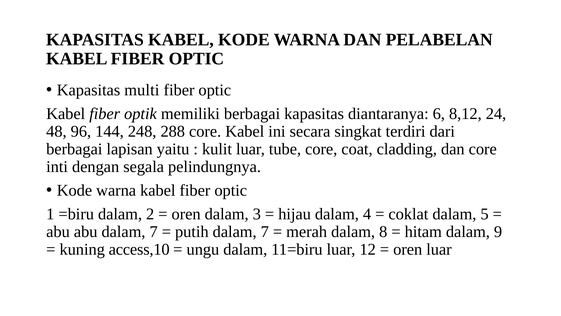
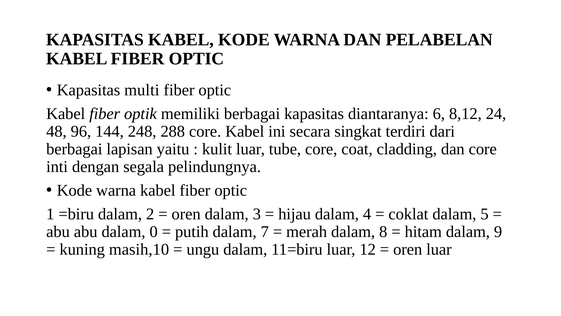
abu dalam 7: 7 -> 0
access,10: access,10 -> masih,10
